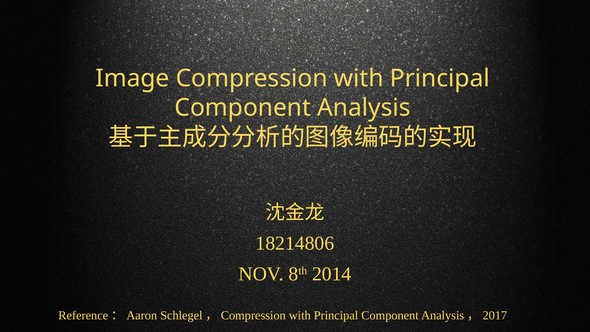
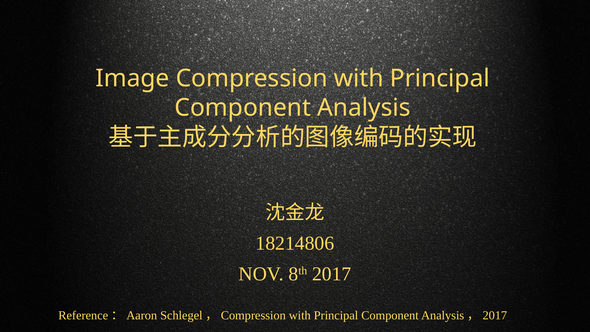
2014: 2014 -> 2017
